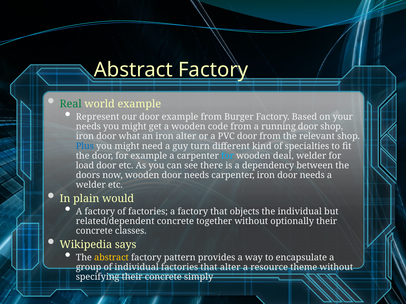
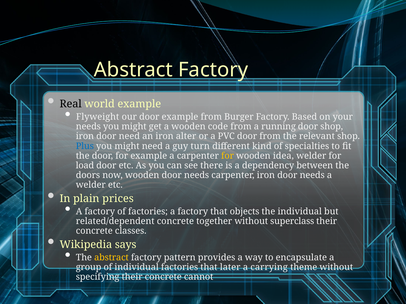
Real colour: green -> black
Represent: Represent -> Flyweight
door what: what -> need
for at (228, 156) colour: light blue -> yellow
deal: deal -> idea
would: would -> prices
optionally: optionally -> superclass
that alter: alter -> later
resource: resource -> carrying
simply: simply -> cannot
